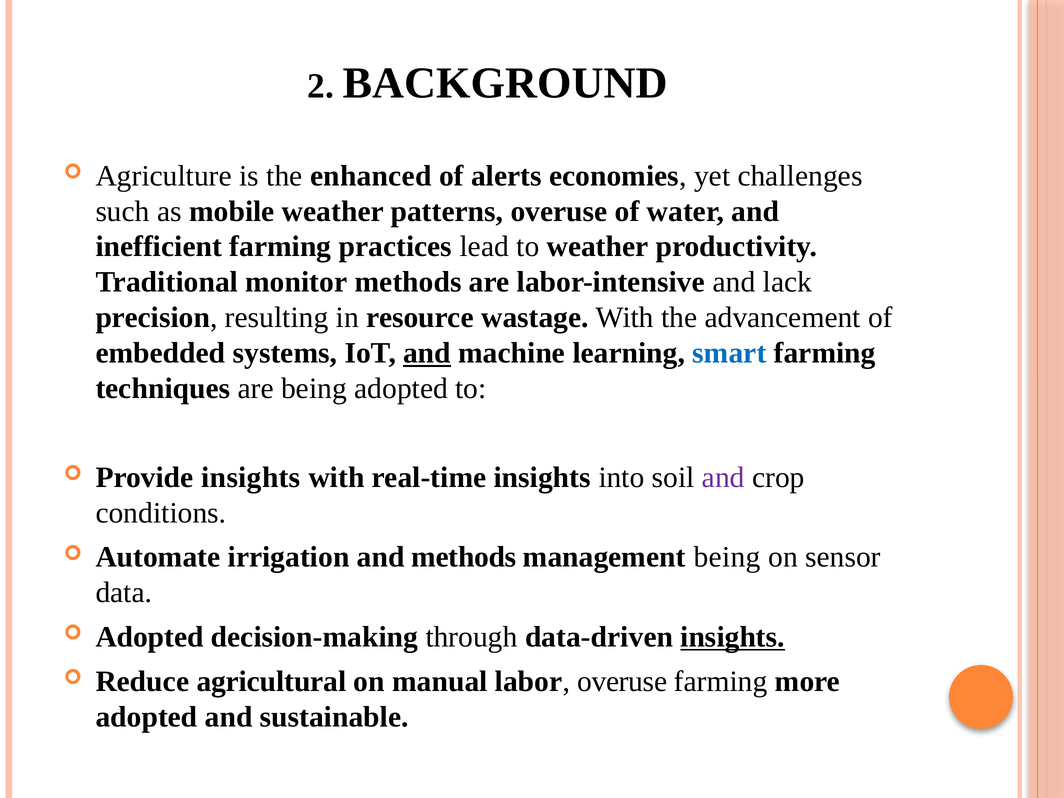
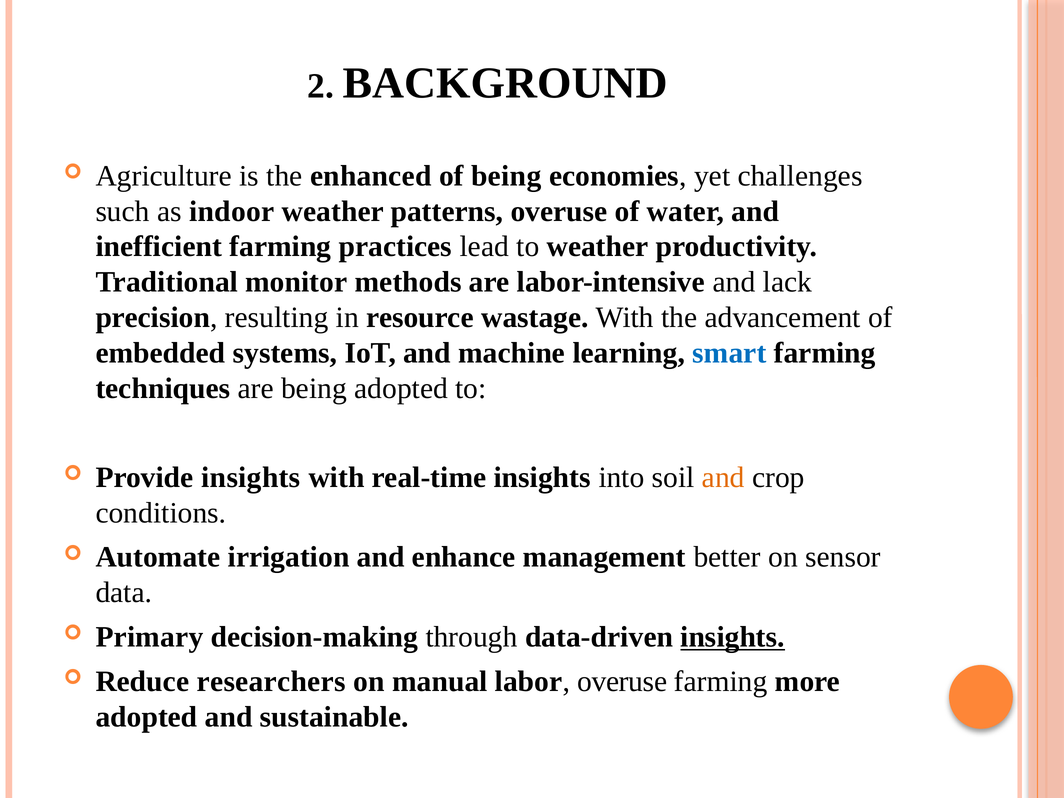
of alerts: alerts -> being
mobile: mobile -> indoor
and at (427, 353) underline: present -> none
and at (723, 477) colour: purple -> orange
and methods: methods -> enhance
management being: being -> better
Adopted at (150, 637): Adopted -> Primary
agricultural: agricultural -> researchers
